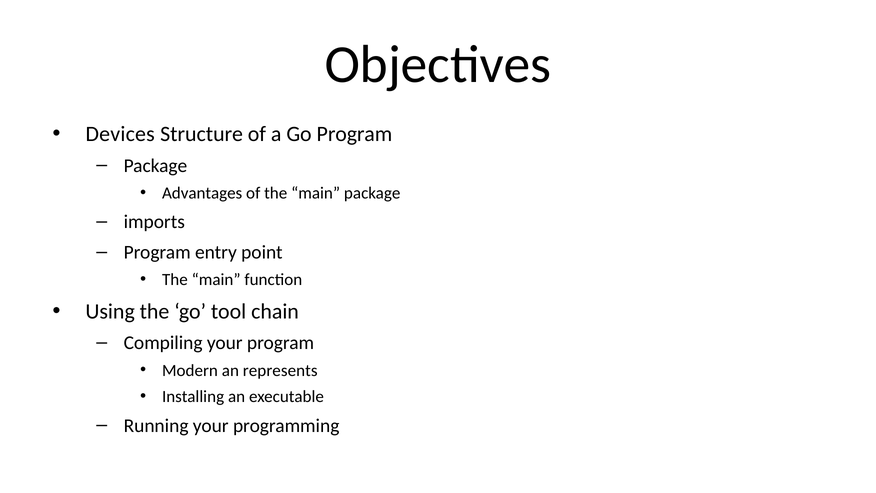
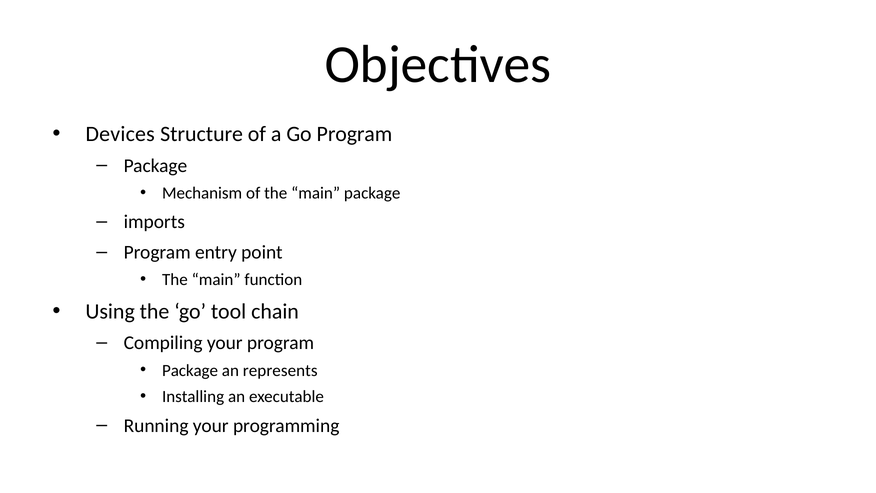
Advantages: Advantages -> Mechanism
Modern at (190, 370): Modern -> Package
